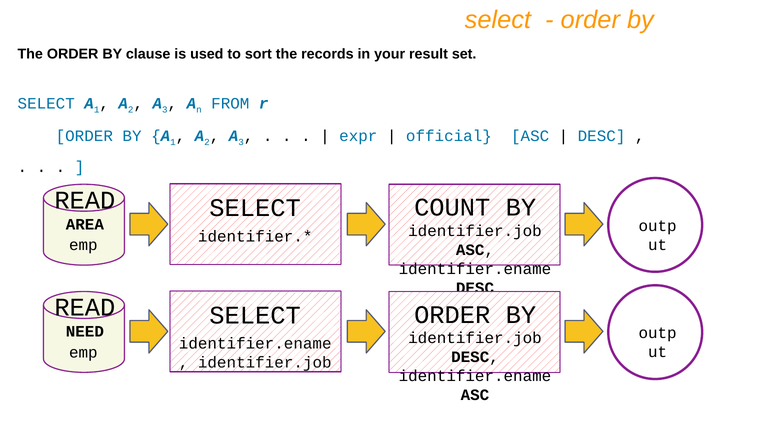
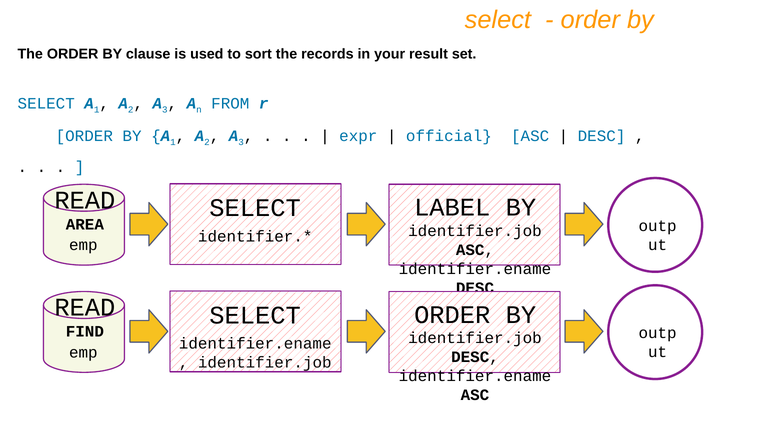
COUNT: COUNT -> LABEL
NEED: NEED -> FIND
